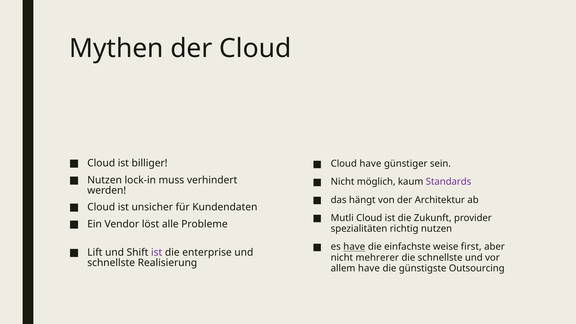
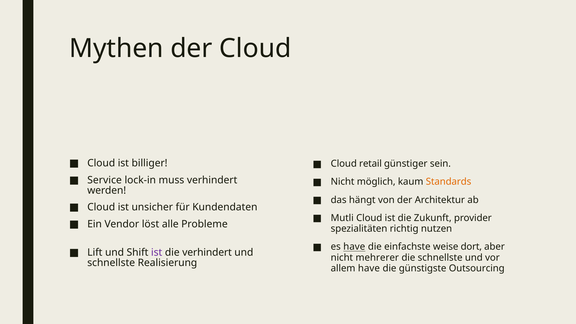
Cloud have: have -> retail
Nutzen at (105, 180): Nutzen -> Service
Standards colour: purple -> orange
first: first -> dort
die enterprise: enterprise -> verhindert
